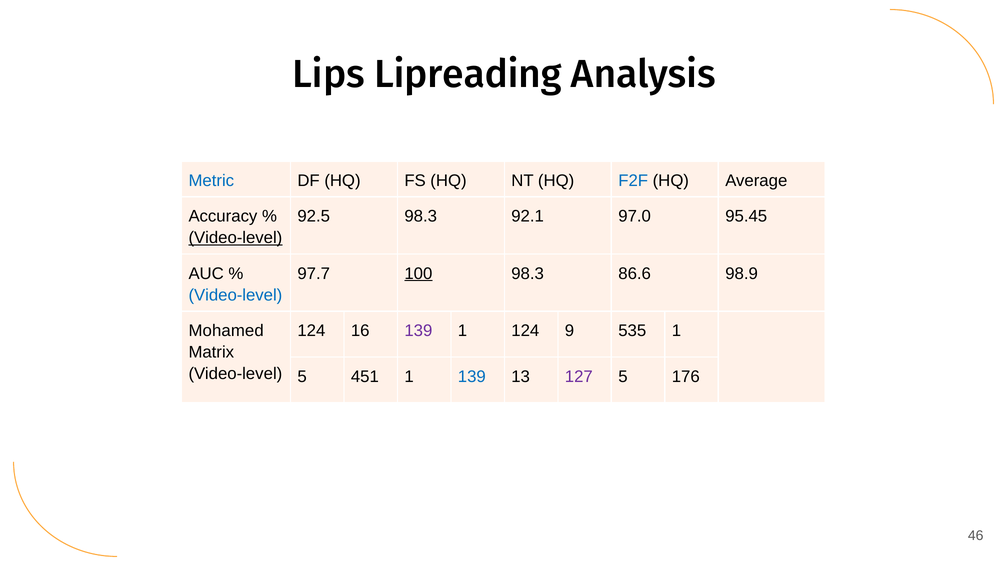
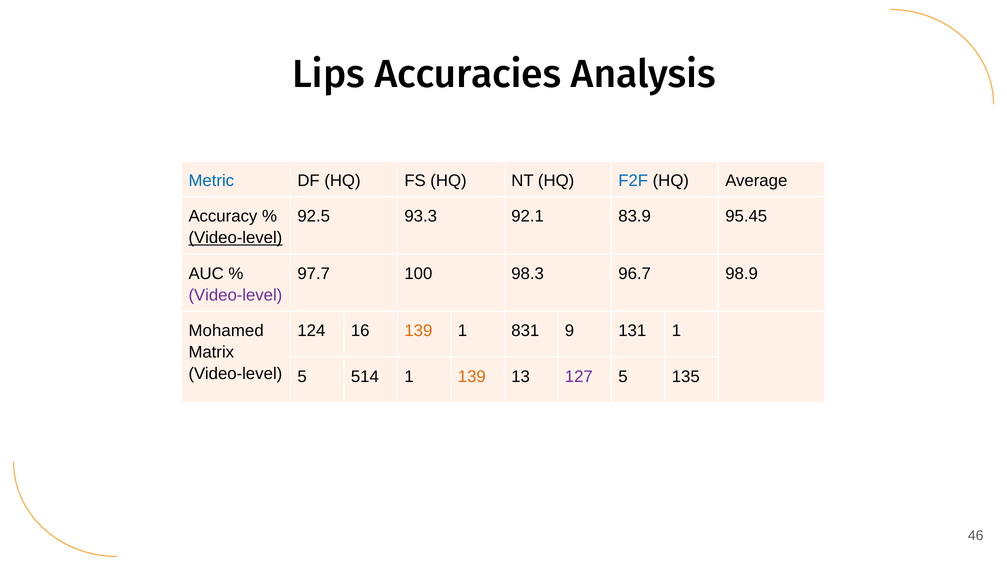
Lipreading: Lipreading -> Accuracies
92.5 98.3: 98.3 -> 93.3
97.0: 97.0 -> 83.9
100 underline: present -> none
86.6: 86.6 -> 96.7
Video-level at (235, 295) colour: blue -> purple
139 at (418, 331) colour: purple -> orange
1 124: 124 -> 831
535: 535 -> 131
451: 451 -> 514
139 at (472, 377) colour: blue -> orange
176: 176 -> 135
